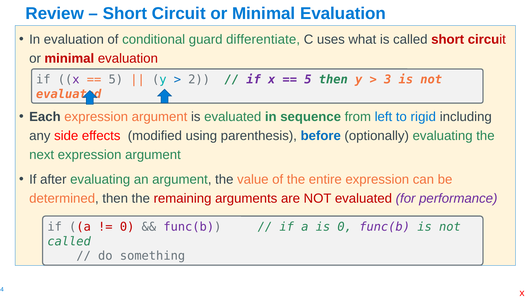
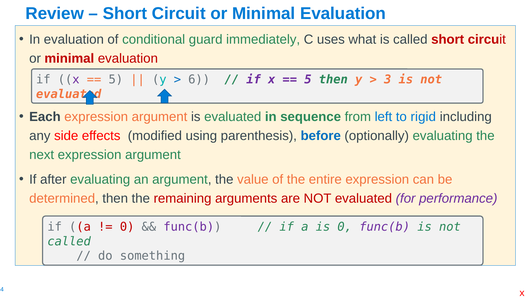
differentiate: differentiate -> immediately
2: 2 -> 6
